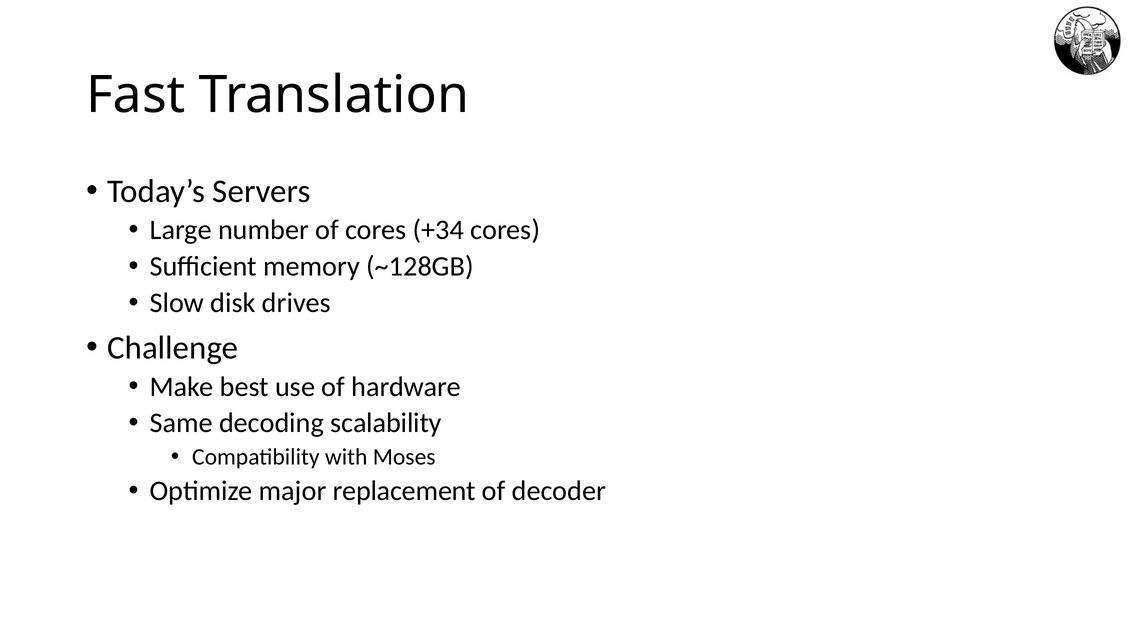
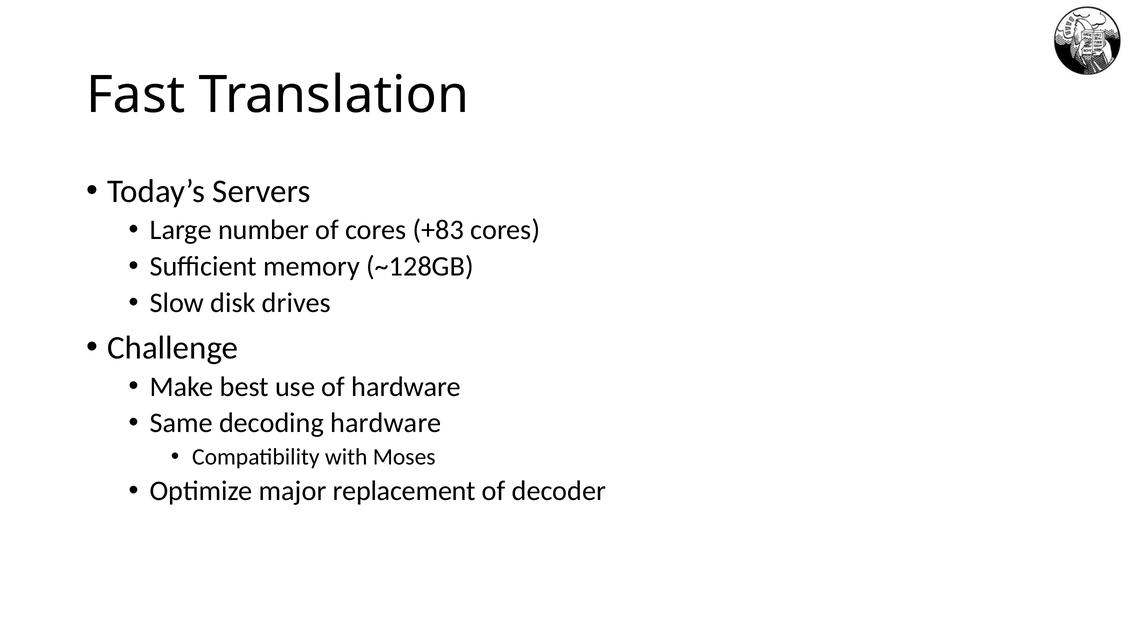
+34: +34 -> +83
decoding scalability: scalability -> hardware
